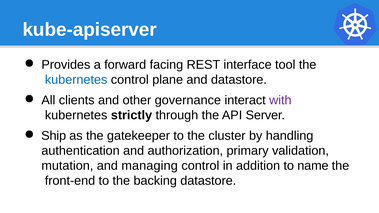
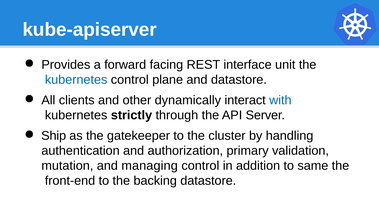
tool: tool -> unit
governance: governance -> dynamically
with colour: purple -> blue
name: name -> same
